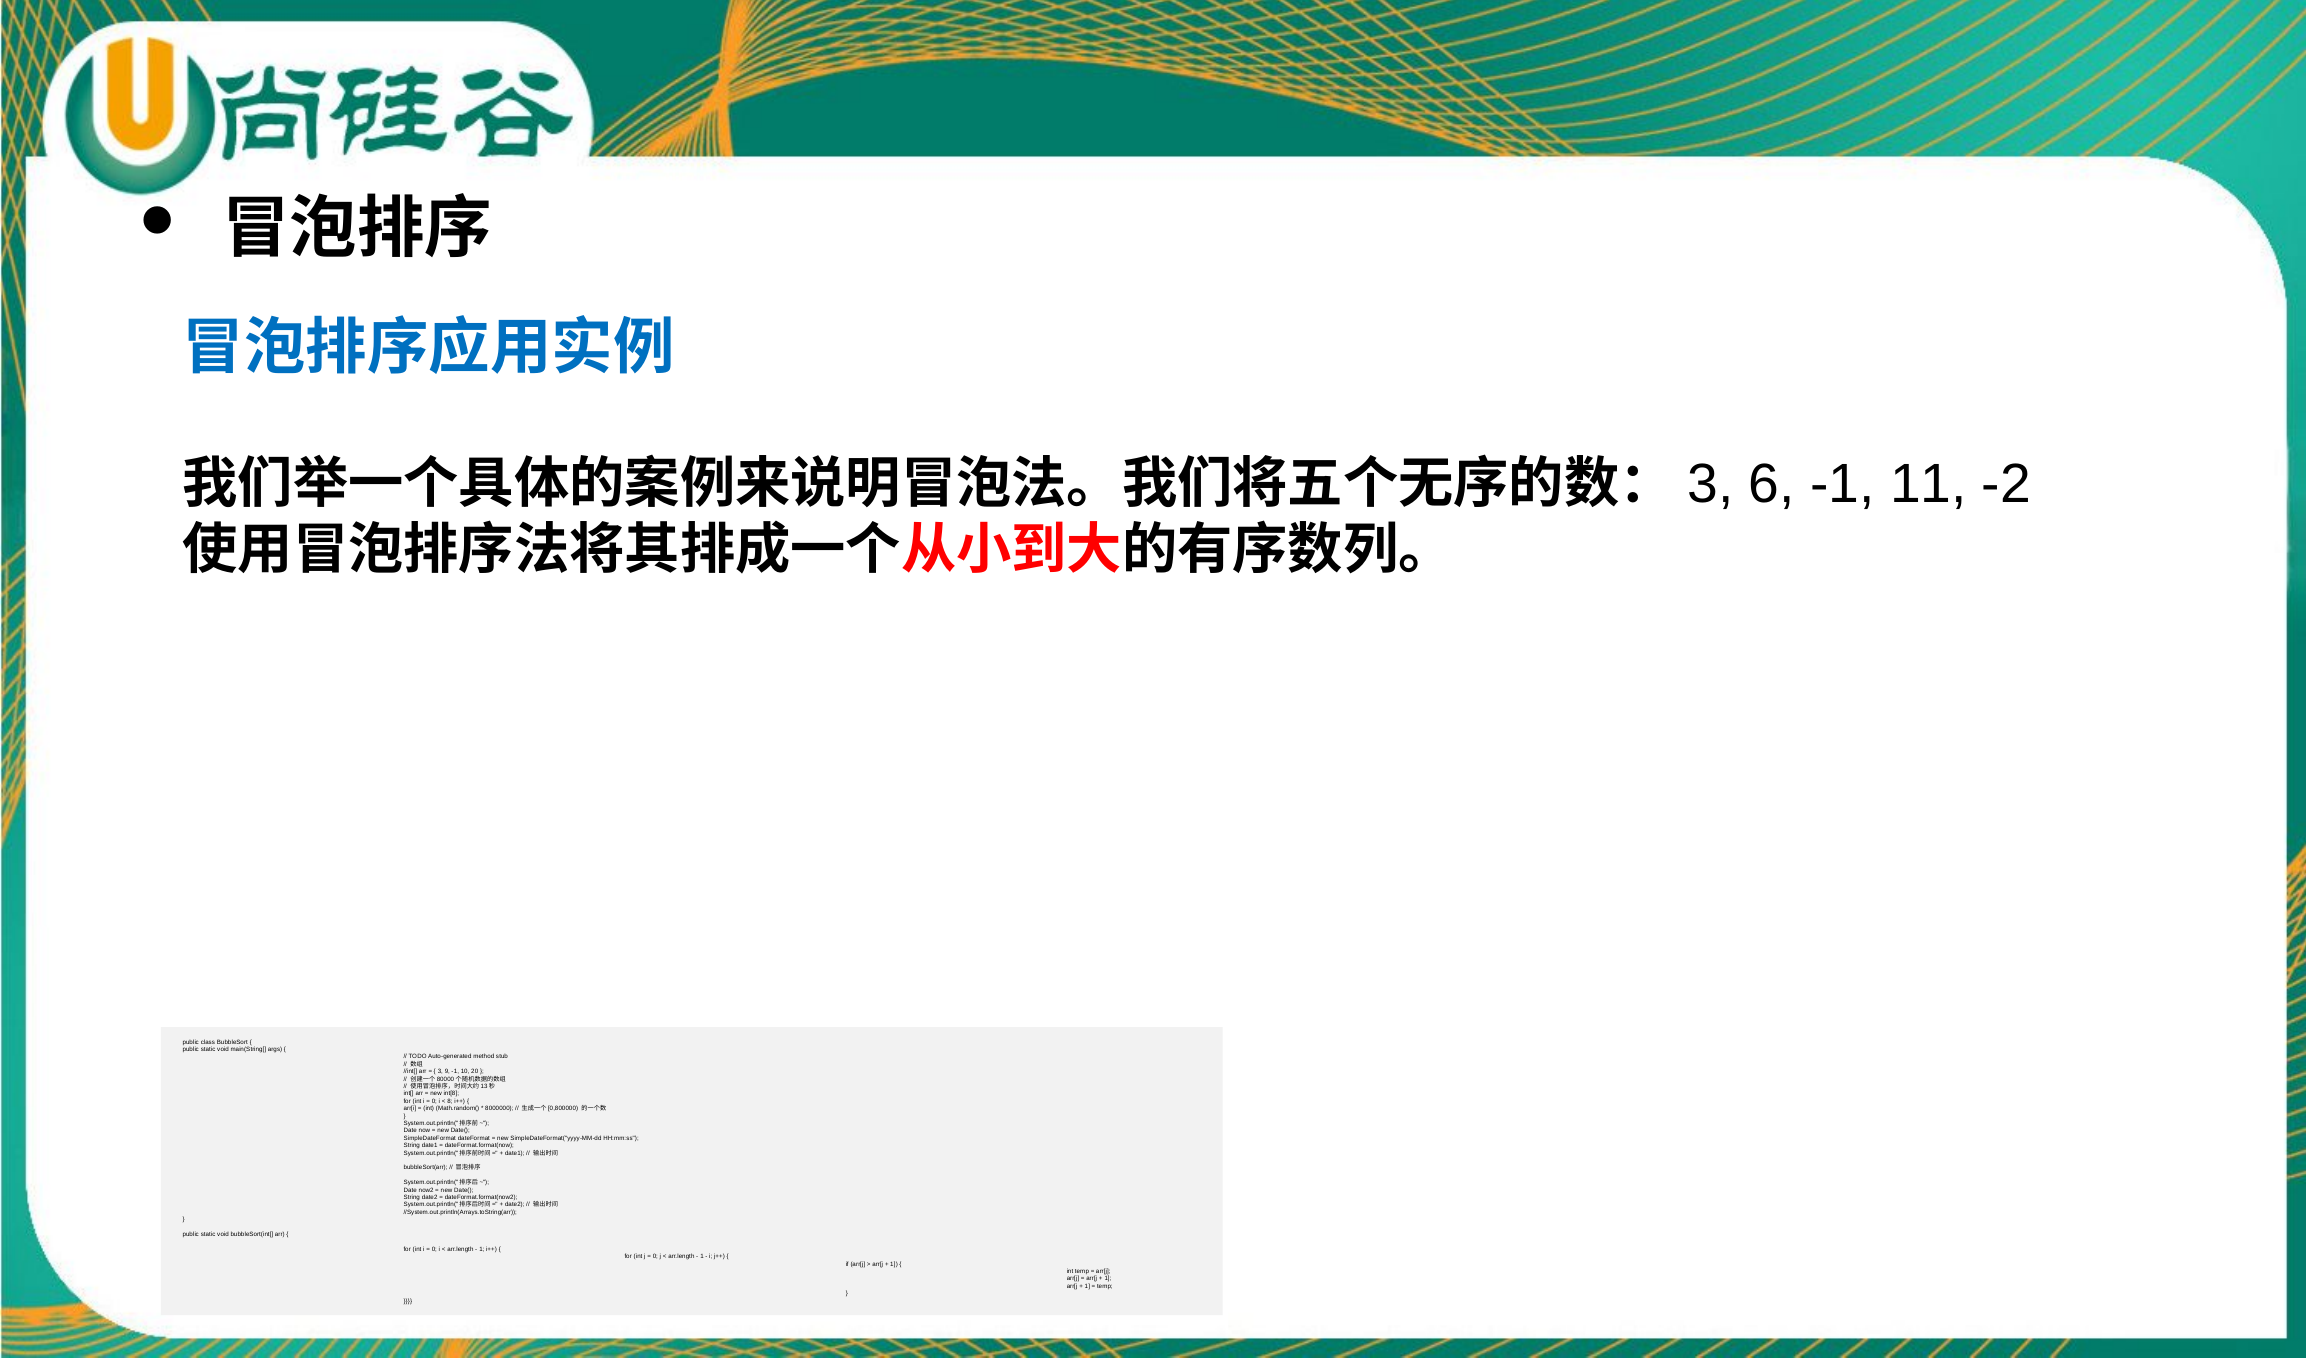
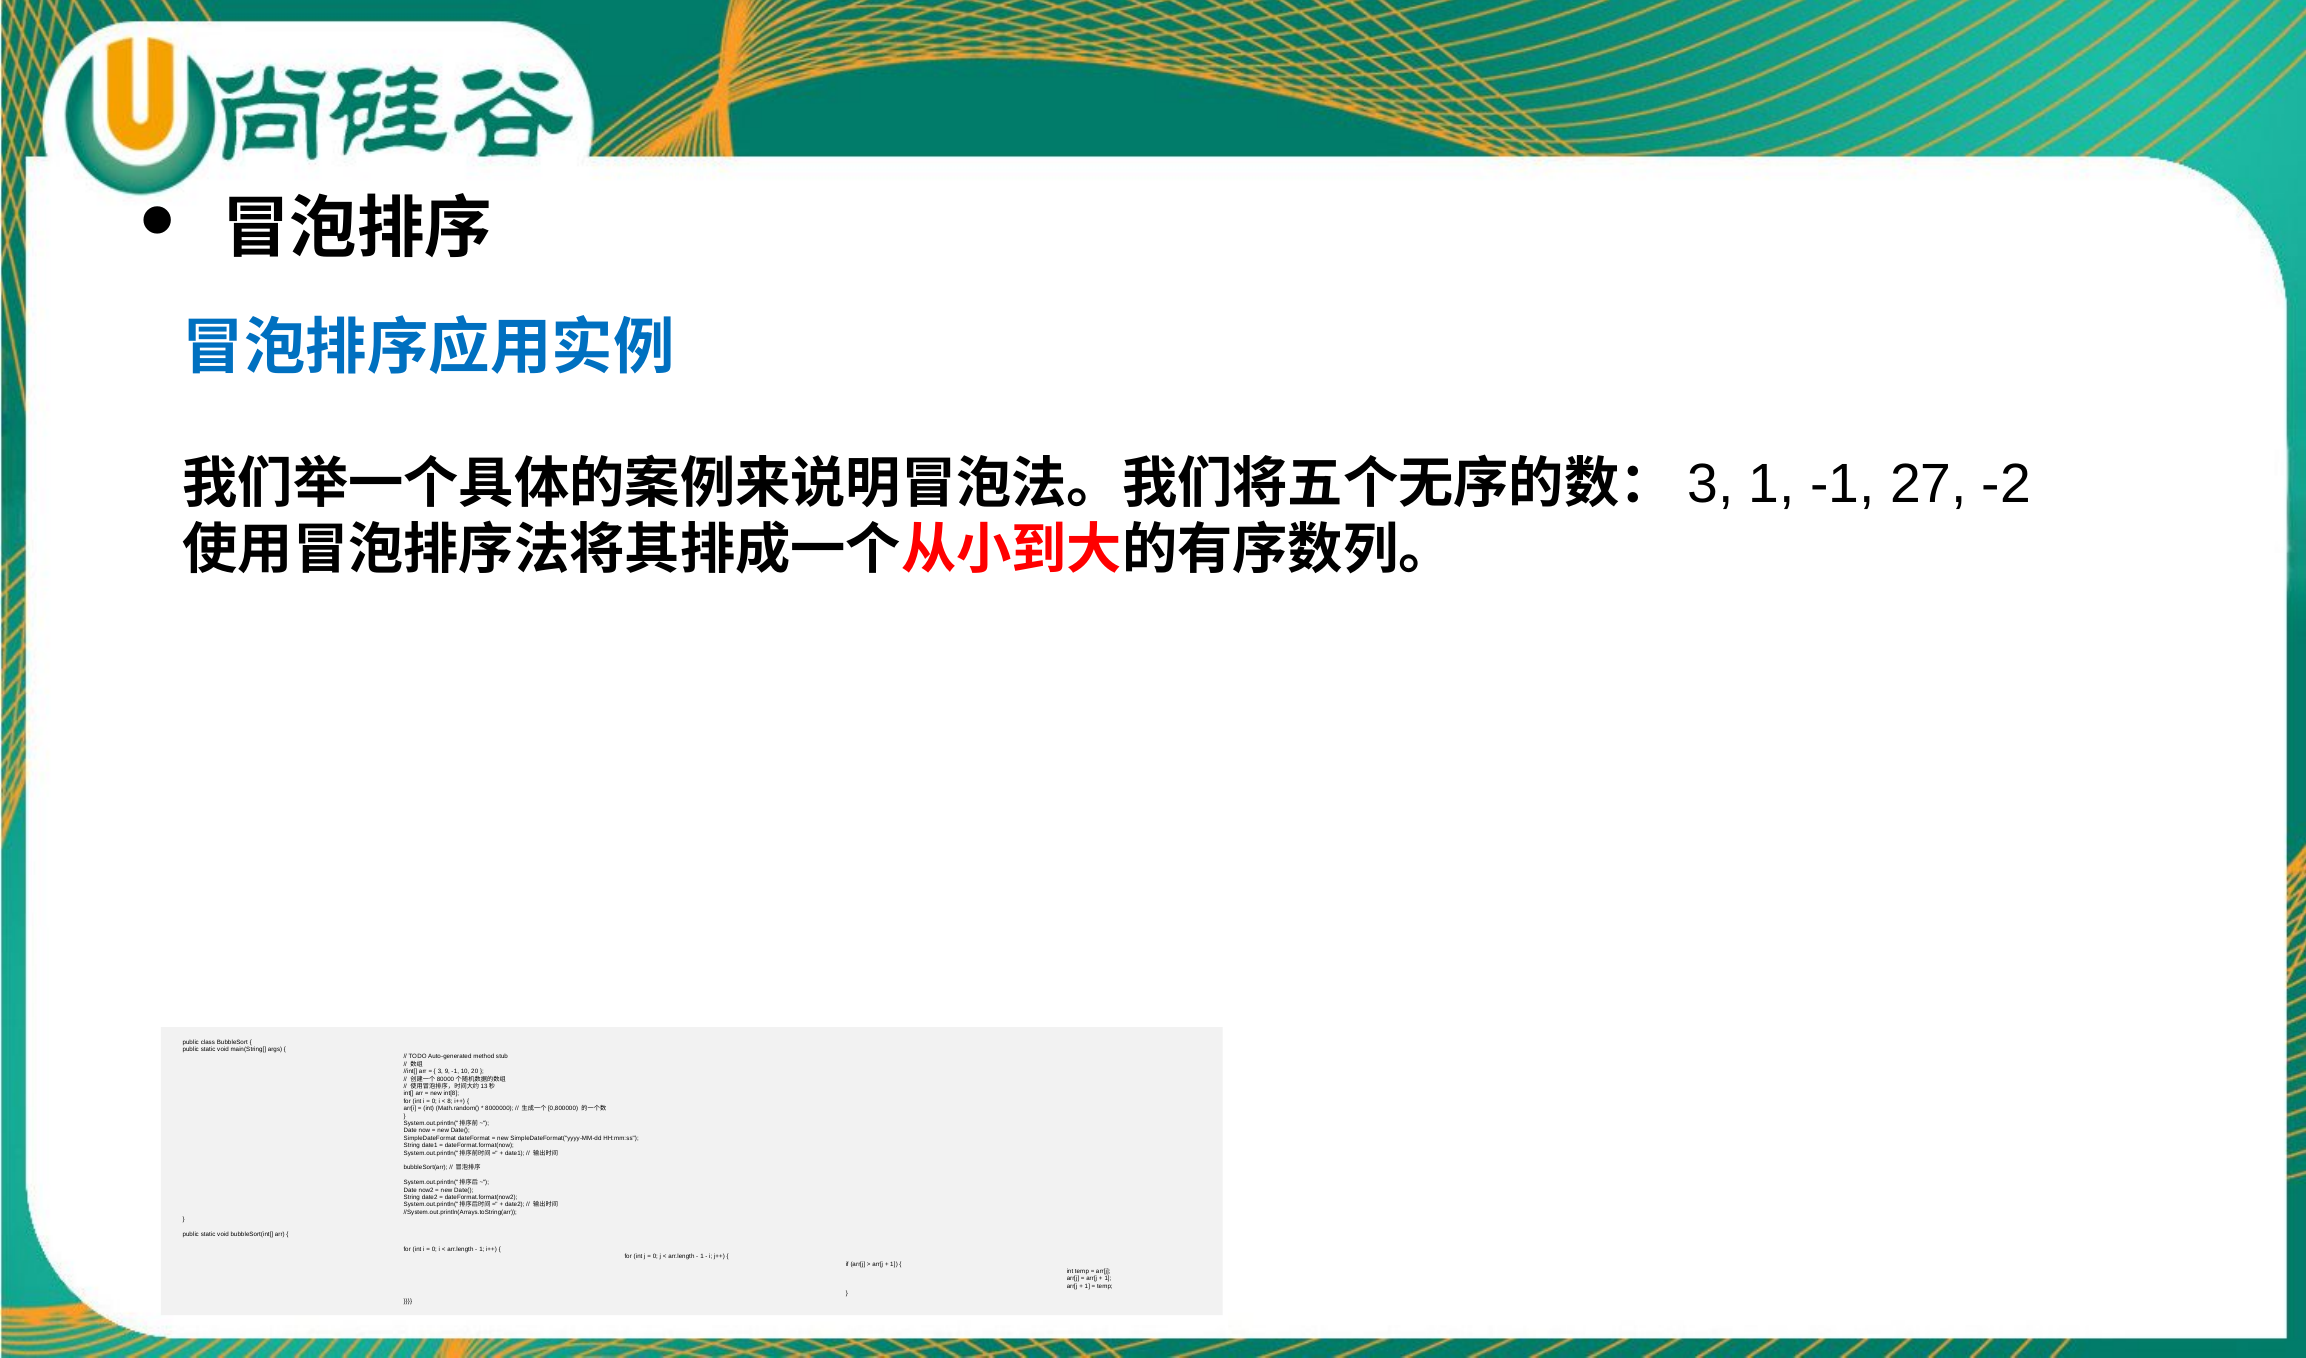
6 at (1772, 484): 6 -> 1
11: 11 -> 27
